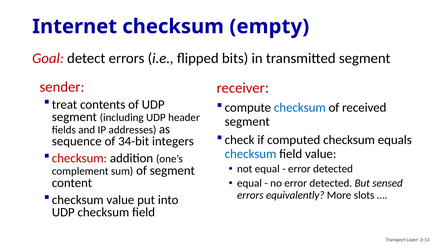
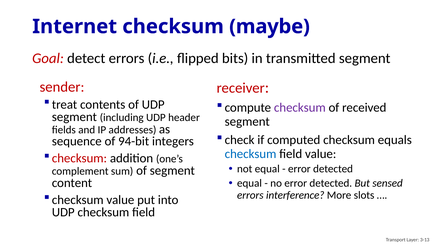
empty: empty -> maybe
checksum at (300, 108) colour: blue -> purple
34-bit: 34-bit -> 94-bit
equivalently: equivalently -> interference
